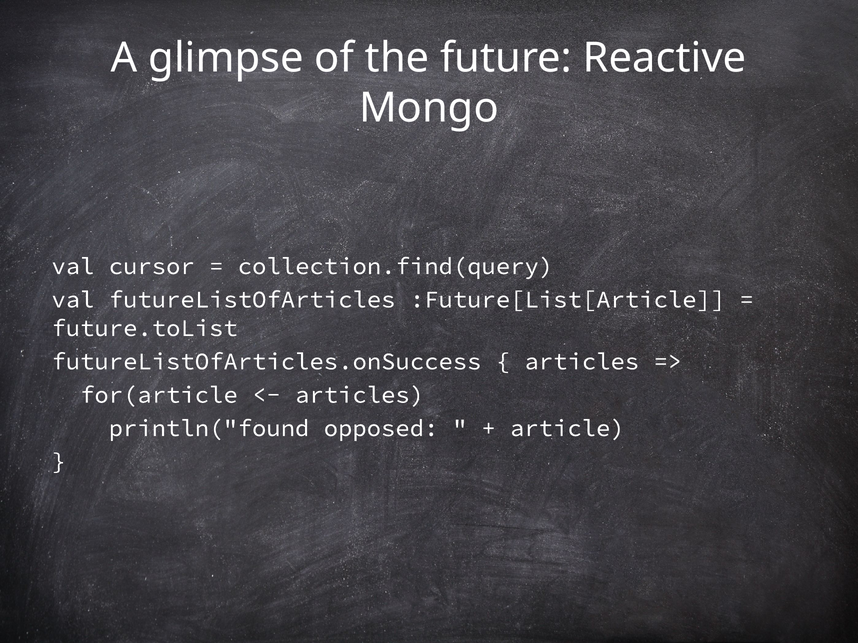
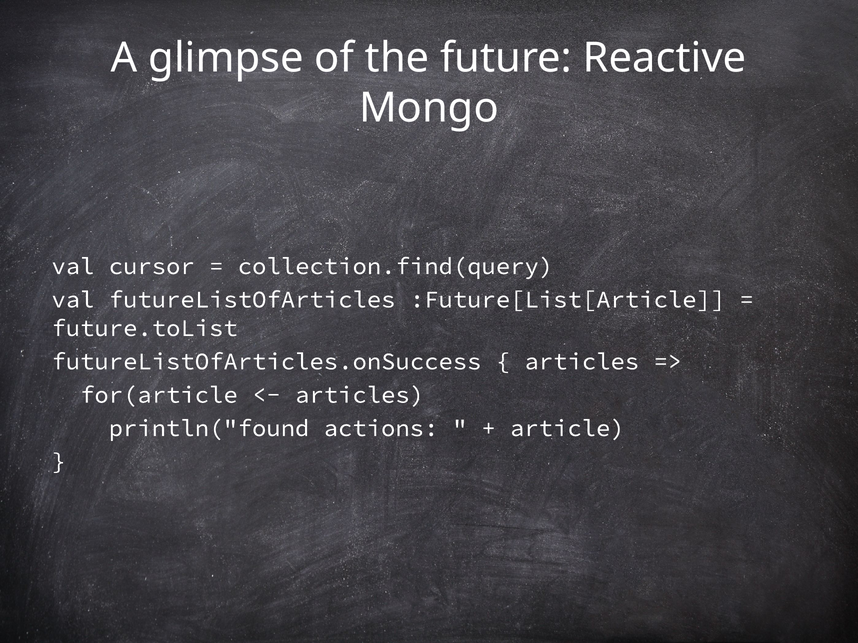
opposed: opposed -> actions
